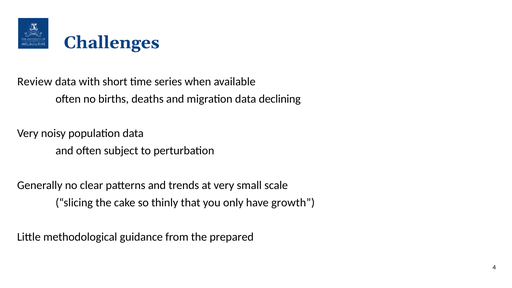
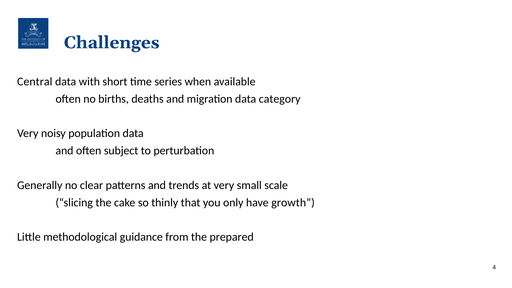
Review: Review -> Central
declining: declining -> category
